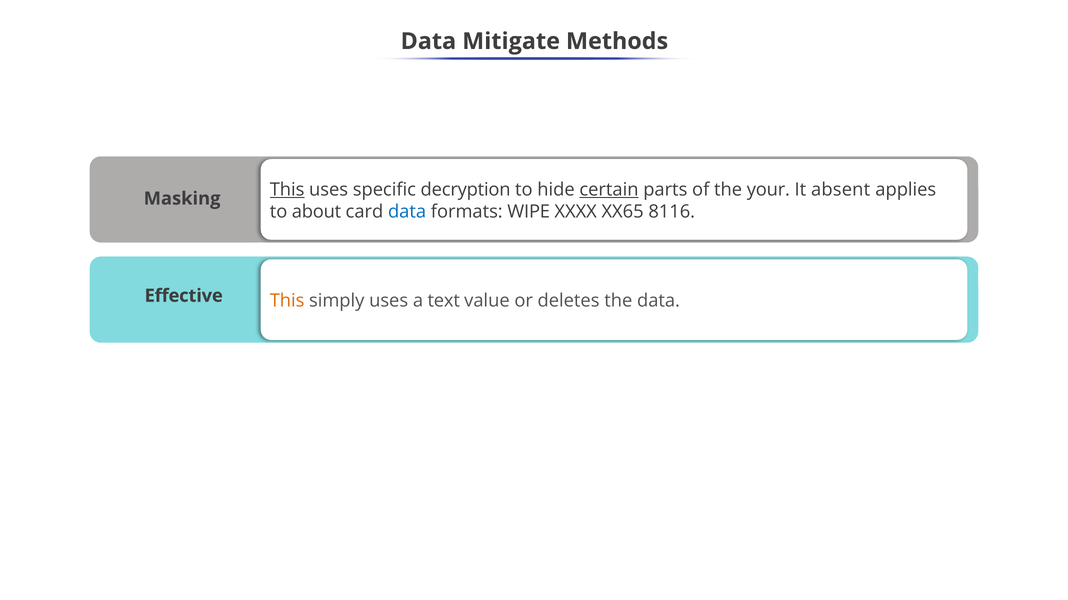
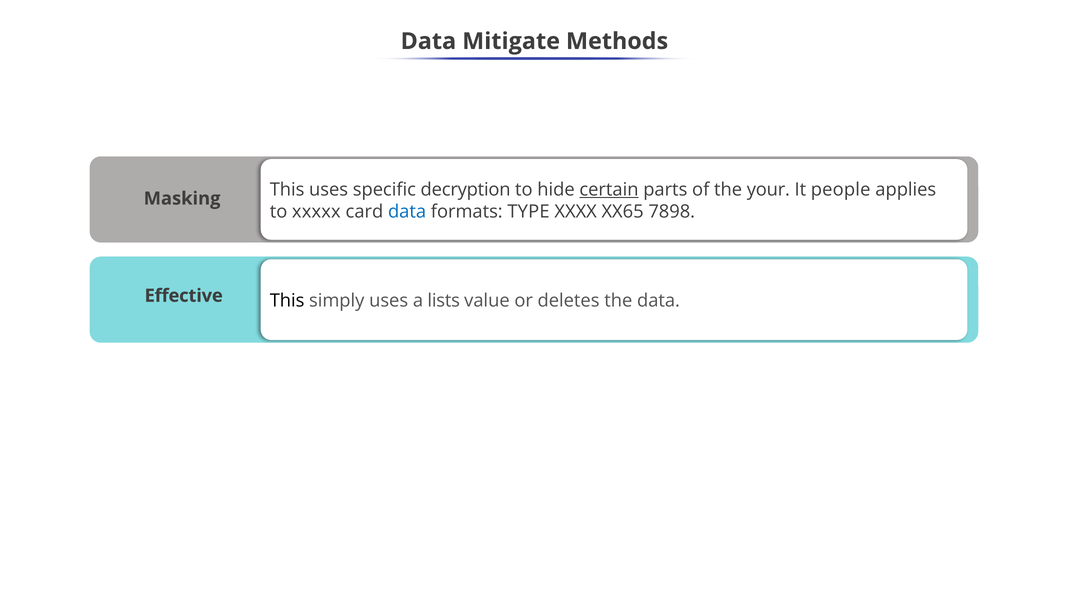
This at (287, 190) underline: present -> none
absent: absent -> people
about: about -> xxxxx
WIPE: WIPE -> TYPE
8116: 8116 -> 7898
This at (287, 301) colour: orange -> black
text: text -> lists
